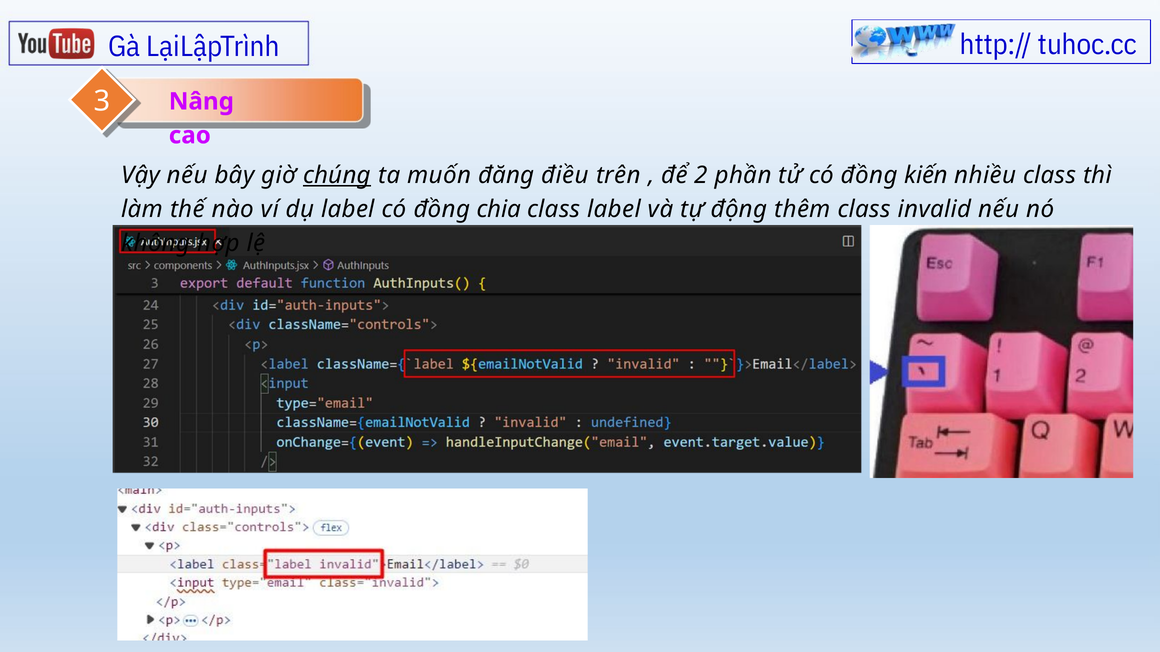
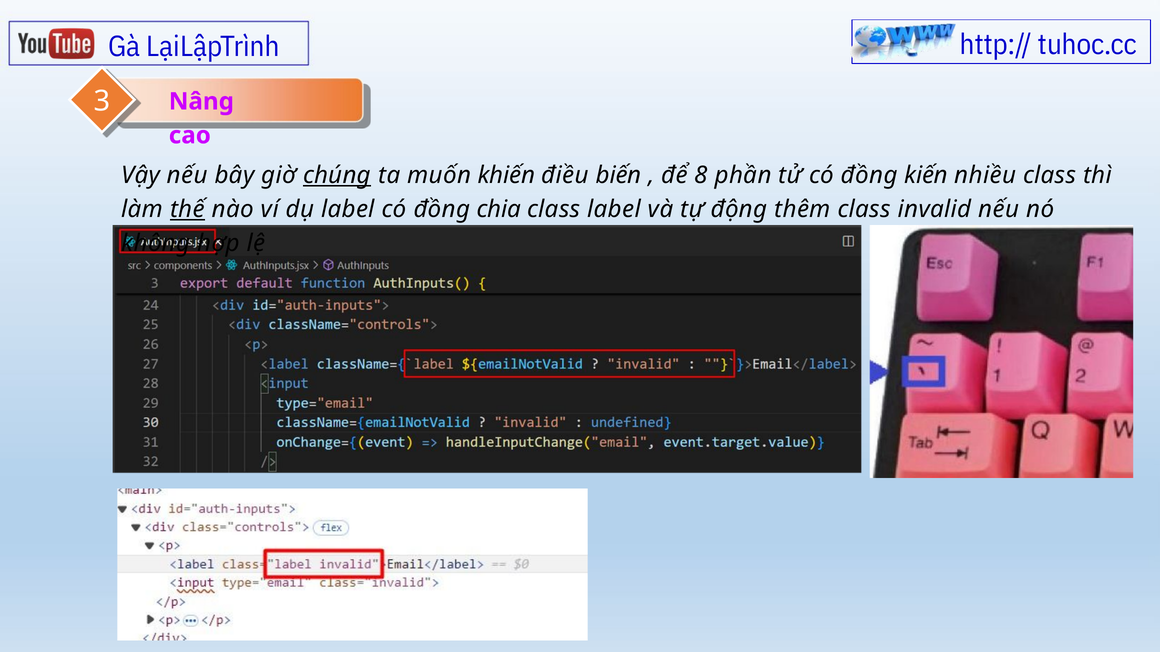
đăng: đăng -> khiến
trên: trên -> biến
2: 2 -> 8
thế underline: none -> present
